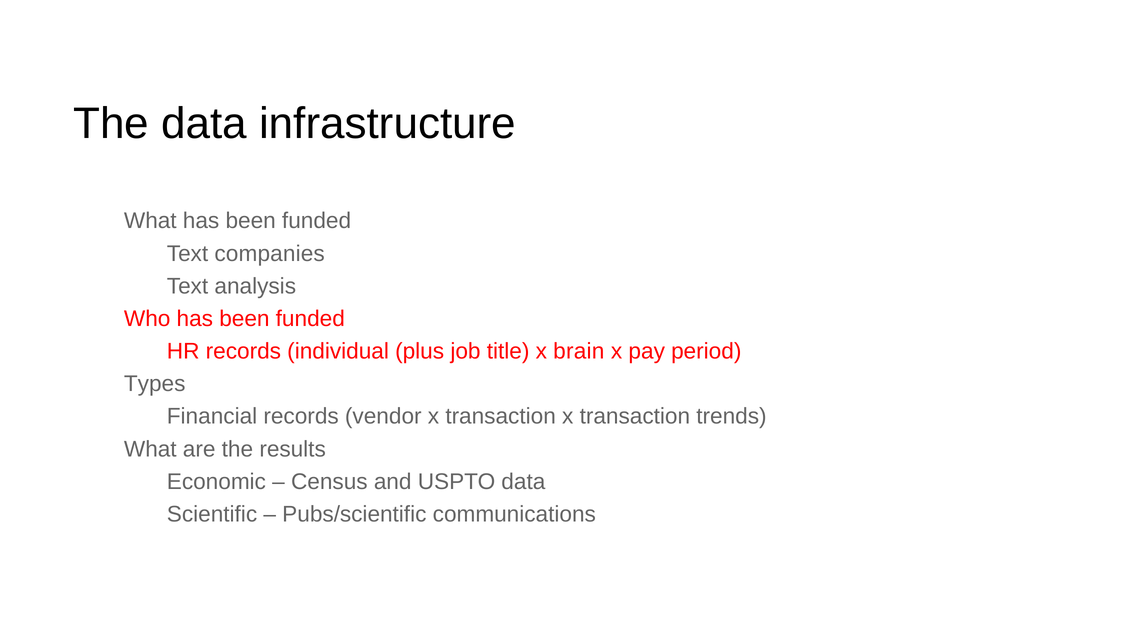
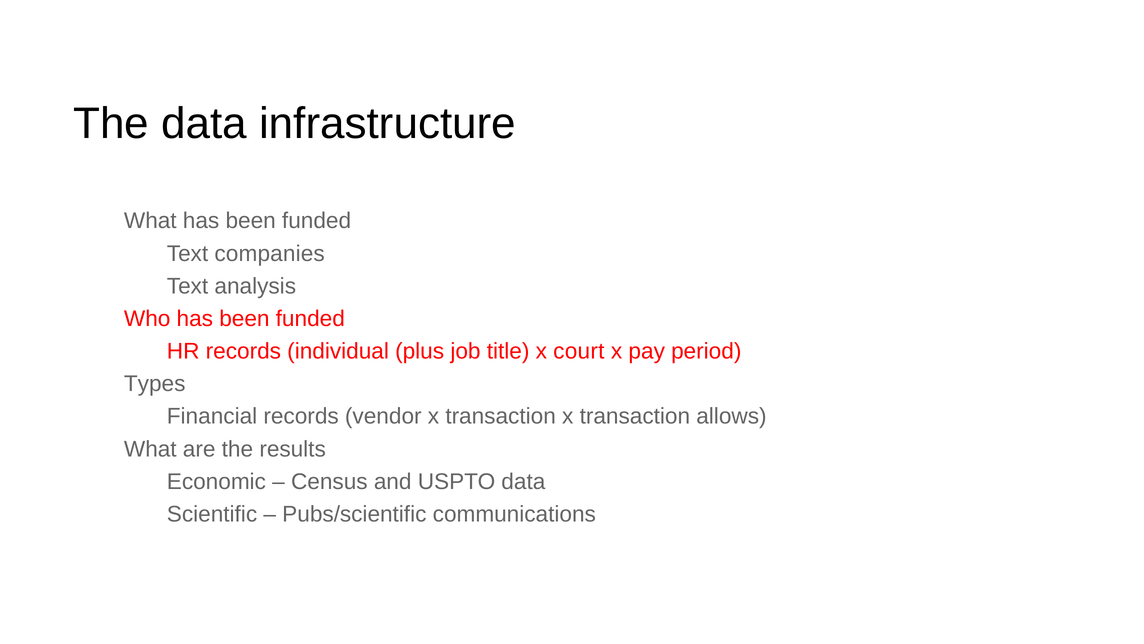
brain: brain -> court
trends: trends -> allows
